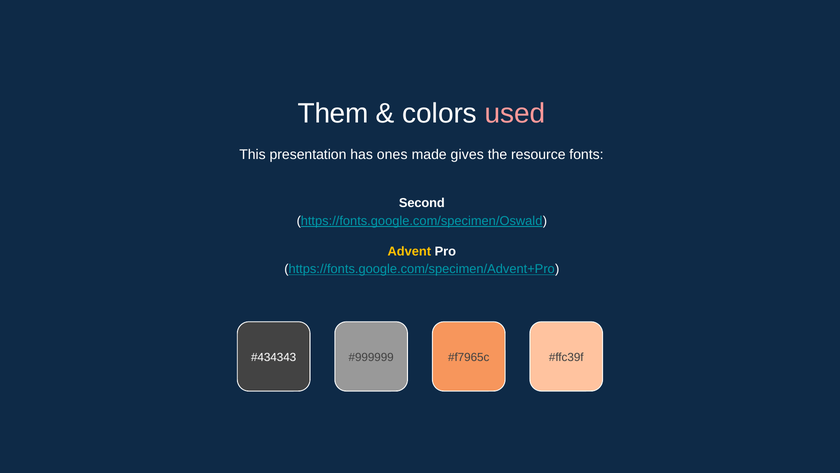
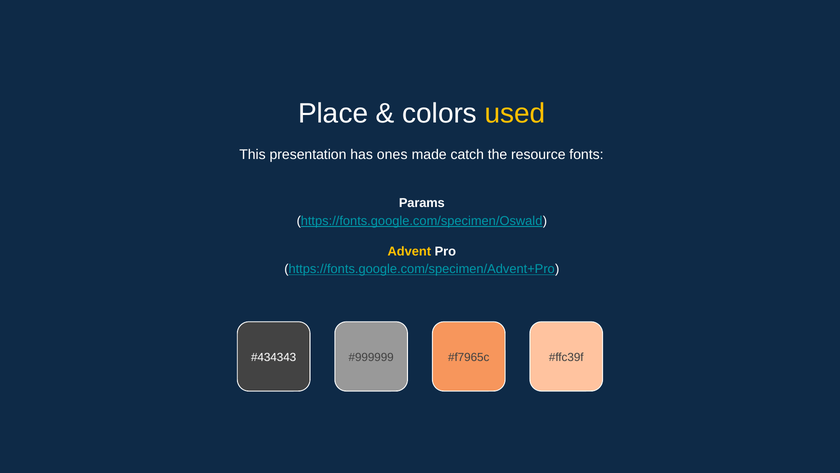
Them: Them -> Place
used colour: pink -> yellow
gives: gives -> catch
Second: Second -> Params
